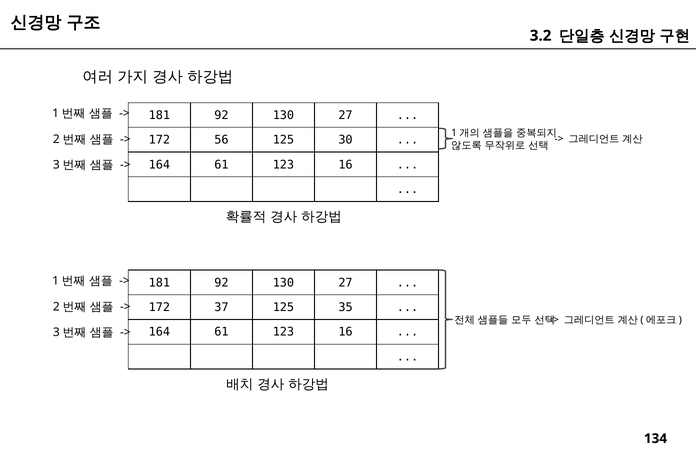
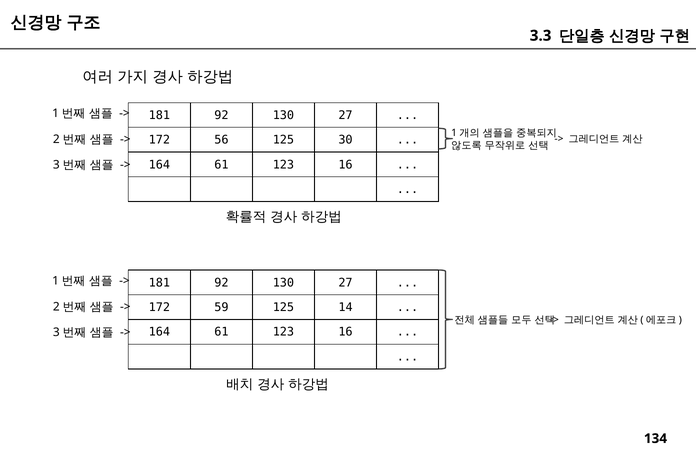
3.2: 3.2 -> 3.3
37: 37 -> 59
35: 35 -> 14
